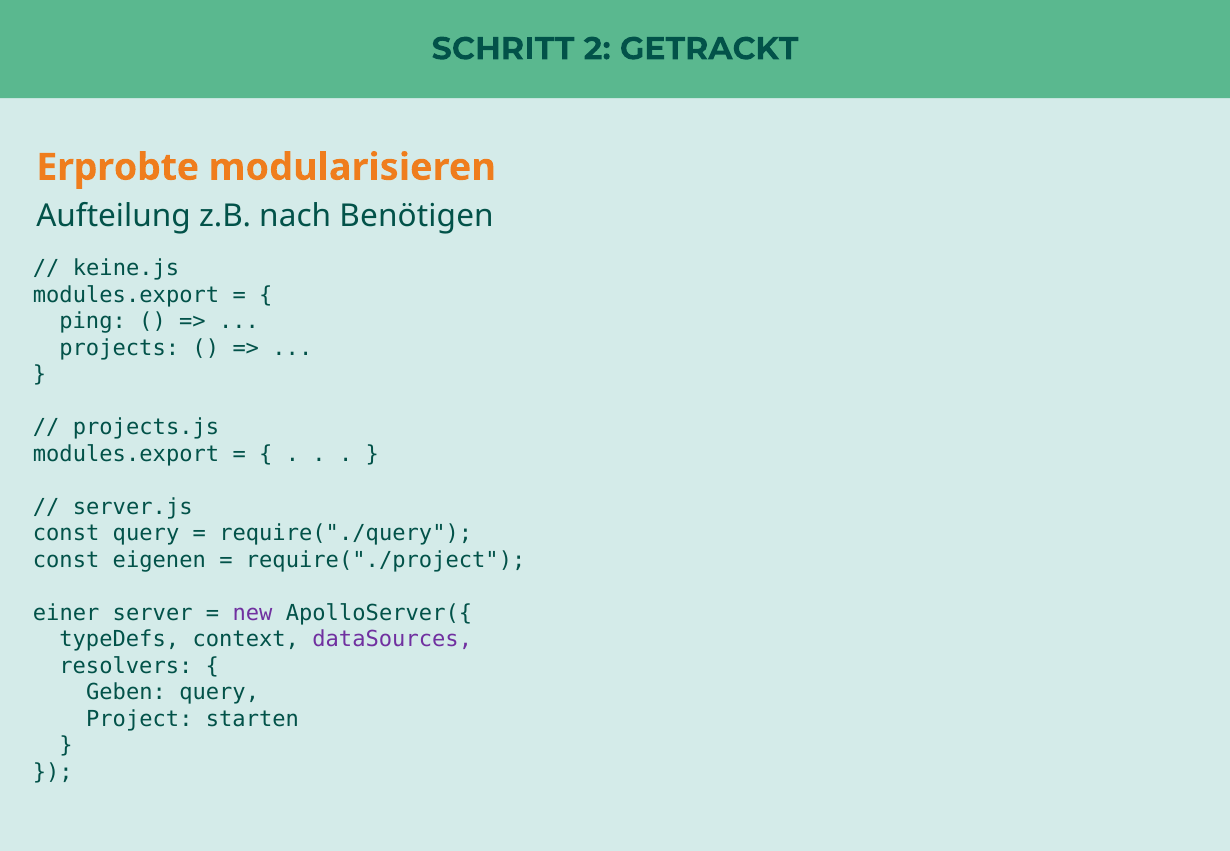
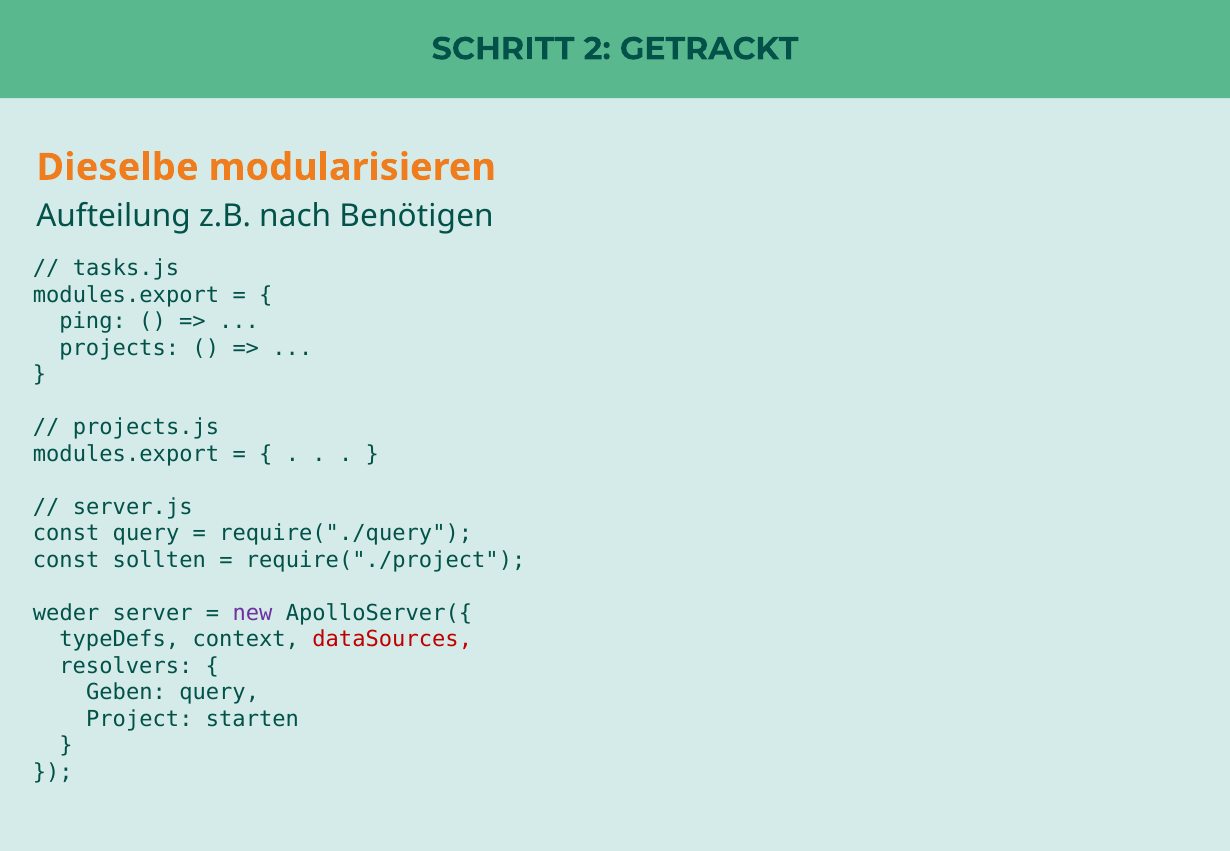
Erprobte: Erprobte -> Dieselbe
keine.js: keine.js -> tasks.js
eigenen: eigenen -> sollten
einer: einer -> weder
dataSources colour: purple -> red
